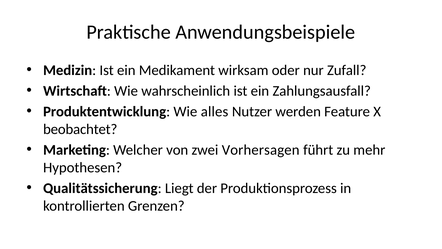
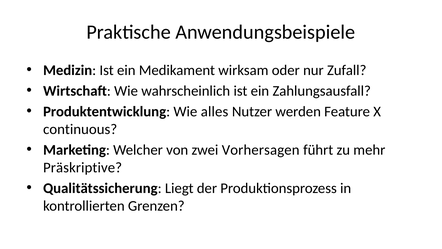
beobachtet: beobachtet -> continuous
Hypothesen: Hypothesen -> Präskriptive
